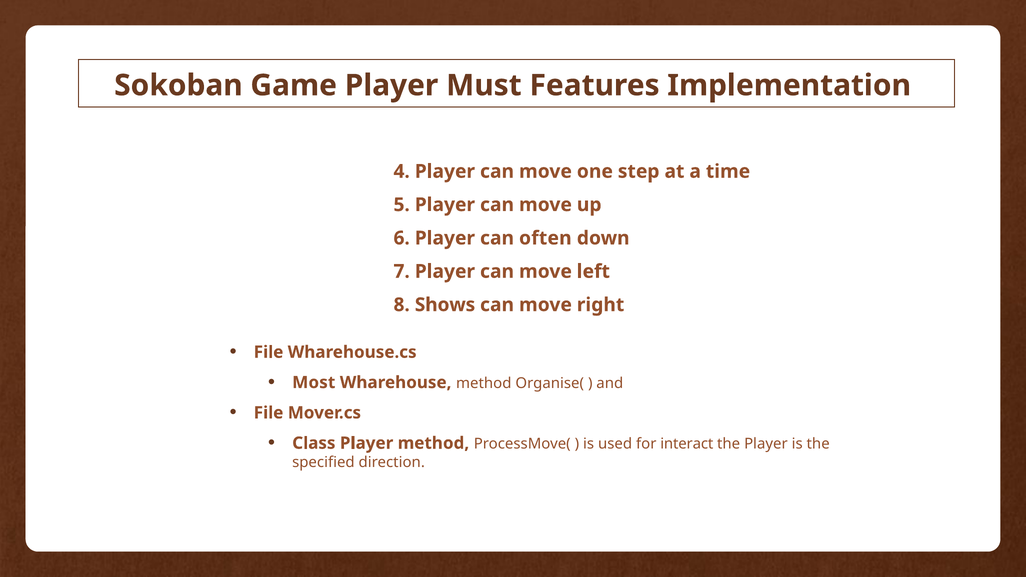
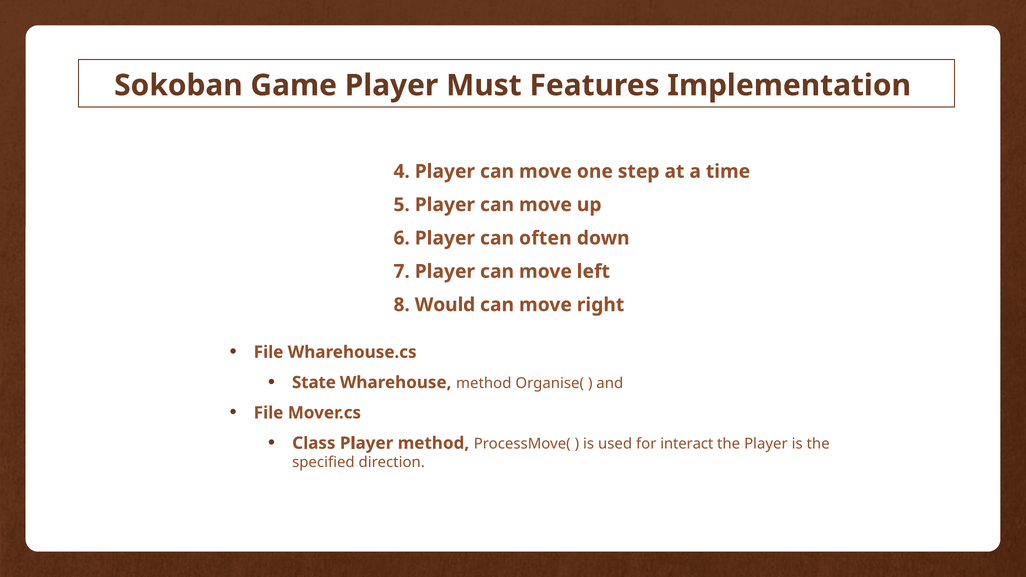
Shows: Shows -> Would
Most: Most -> State
